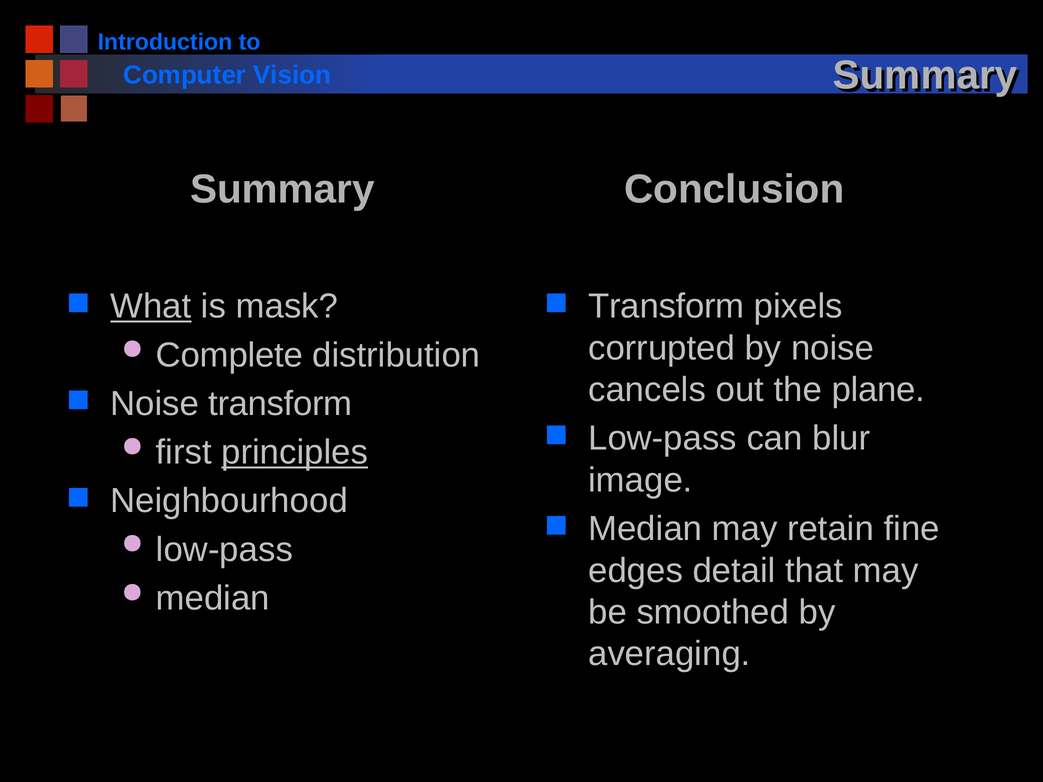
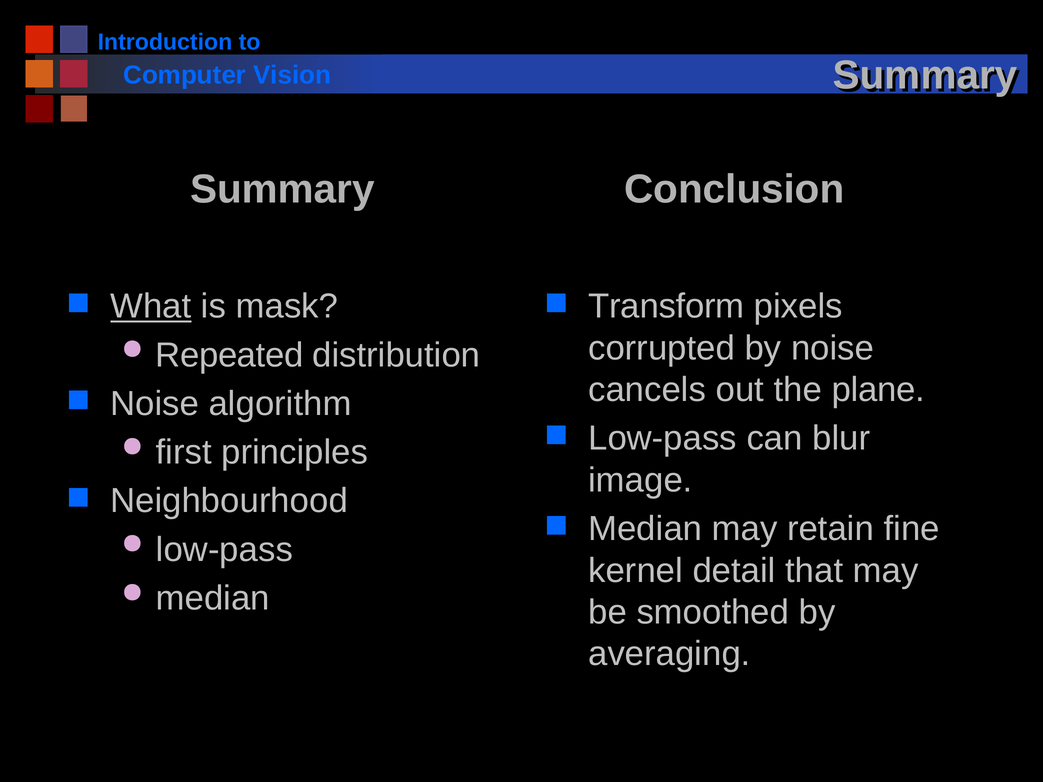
Complete: Complete -> Repeated
Noise transform: transform -> algorithm
principles underline: present -> none
edges: edges -> kernel
